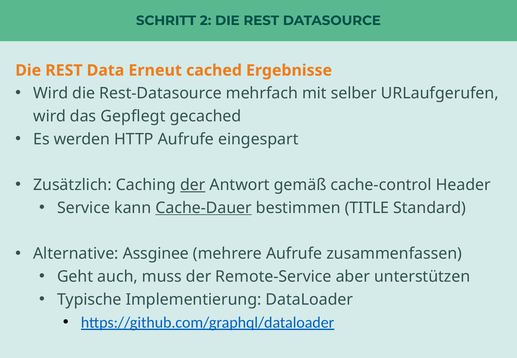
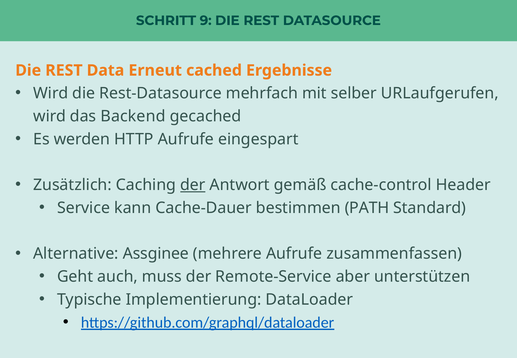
2: 2 -> 9
Gepflegt: Gepflegt -> Backend
Cache-Dauer underline: present -> none
TITLE: TITLE -> PATH
